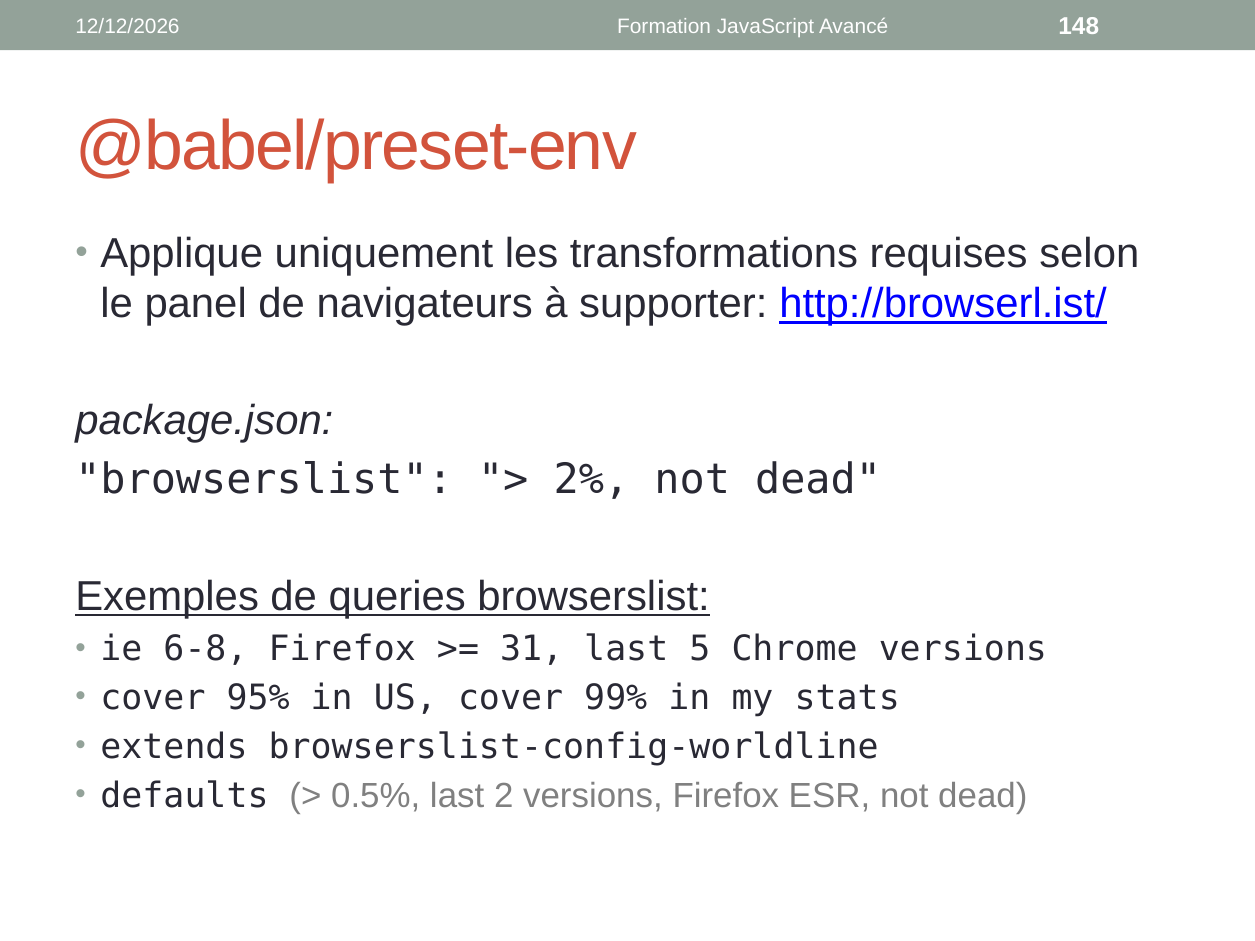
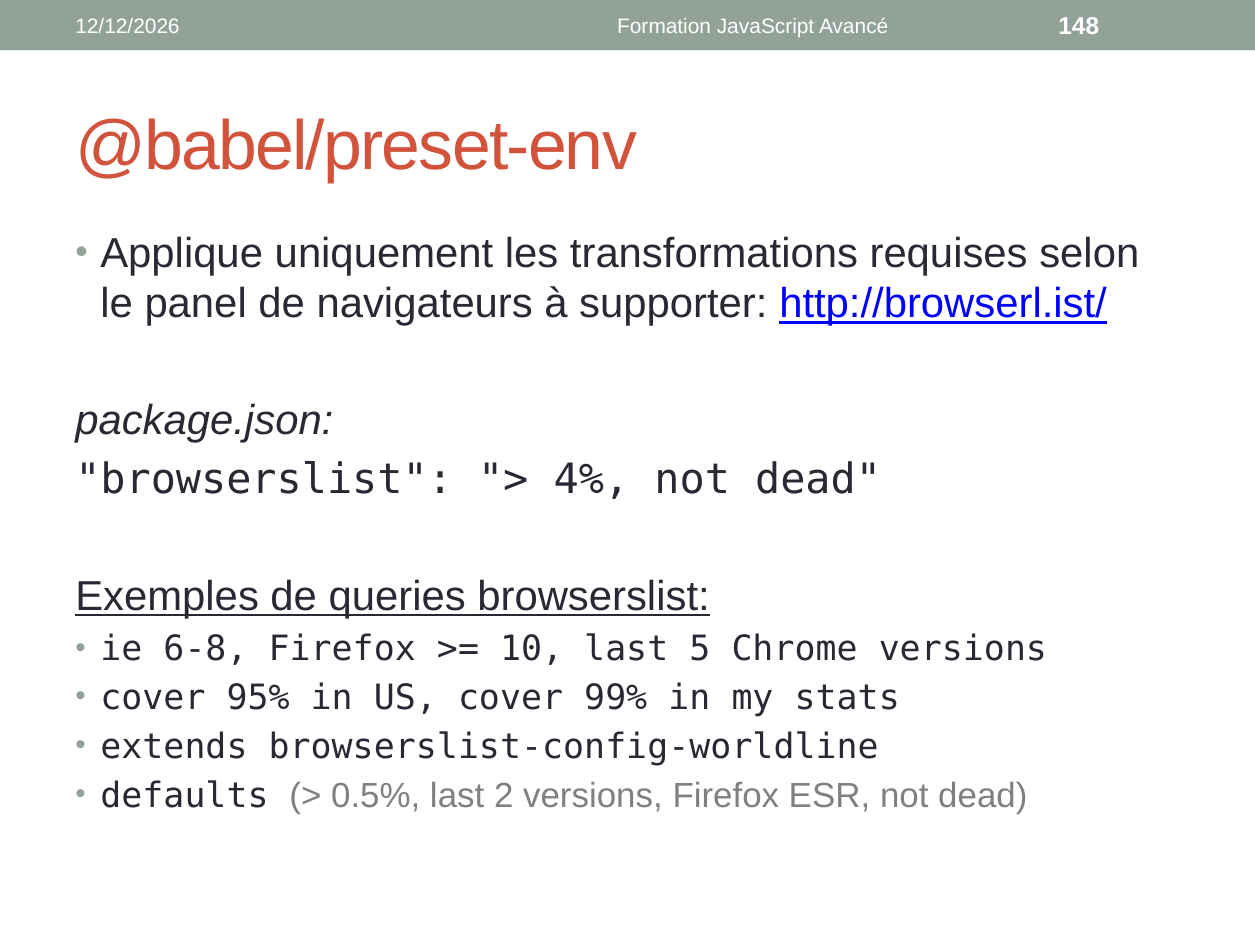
2%: 2% -> 4%
31: 31 -> 10
